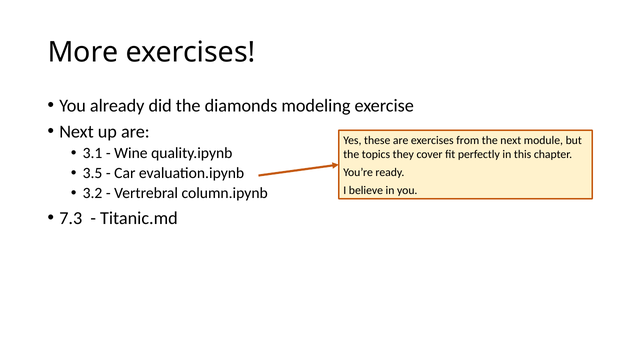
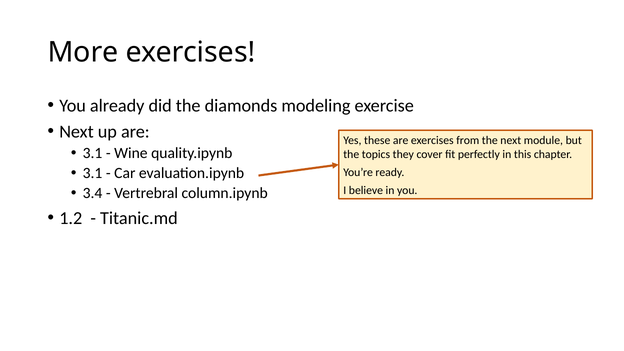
3.5 at (93, 173): 3.5 -> 3.1
3.2: 3.2 -> 3.4
7.3: 7.3 -> 1.2
